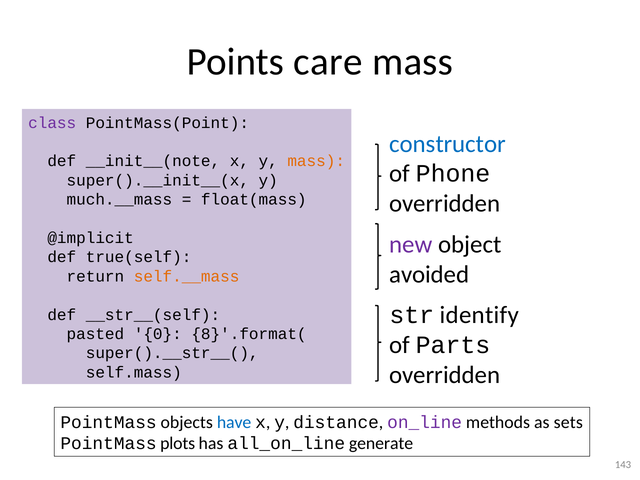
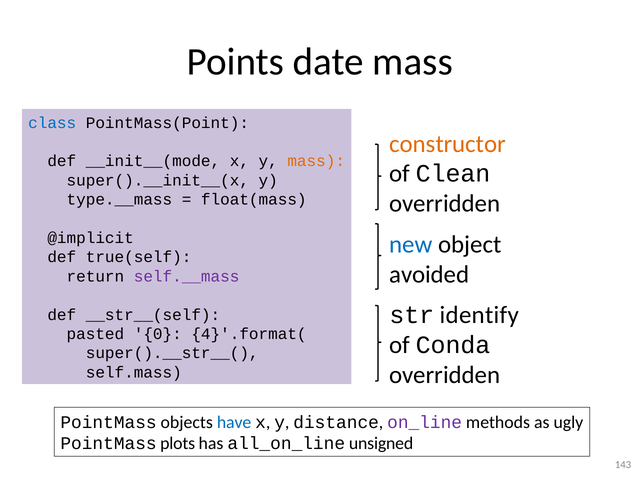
care: care -> date
class colour: purple -> blue
constructor colour: blue -> orange
__init__(note: __init__(note -> __init__(mode
Phone: Phone -> Clean
much.__mass: much.__mass -> type.__mass
new colour: purple -> blue
self.__mass colour: orange -> purple
8}'.format(: 8}'.format( -> 4}'.format(
Parts: Parts -> Conda
sets: sets -> ugly
generate: generate -> unsigned
